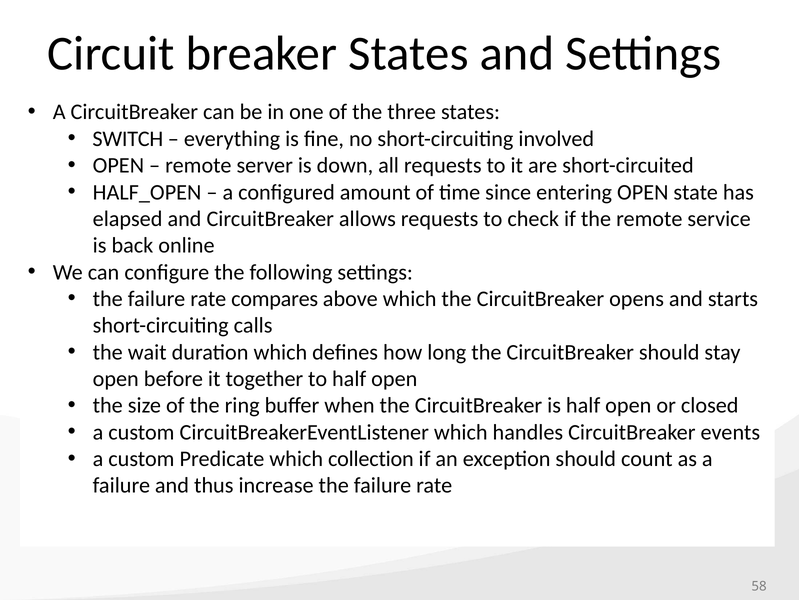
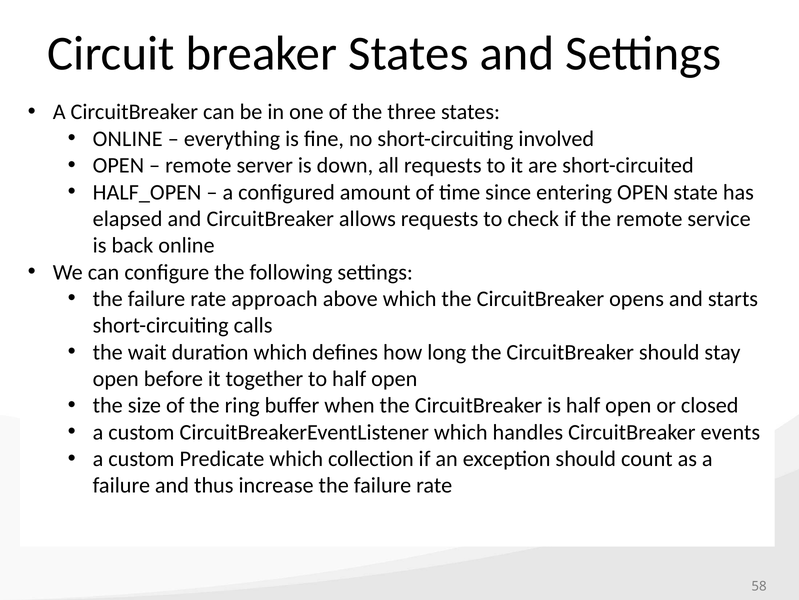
SWITCH at (128, 139): SWITCH -> ONLINE
compares: compares -> approach
